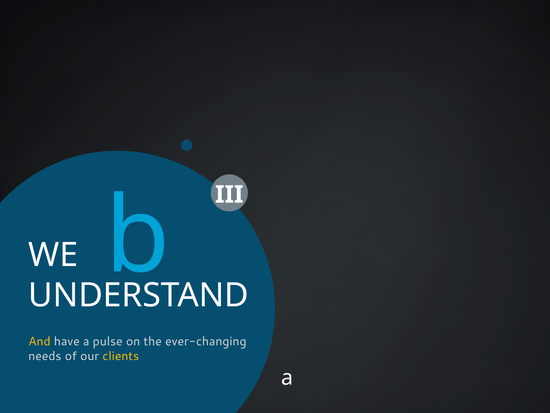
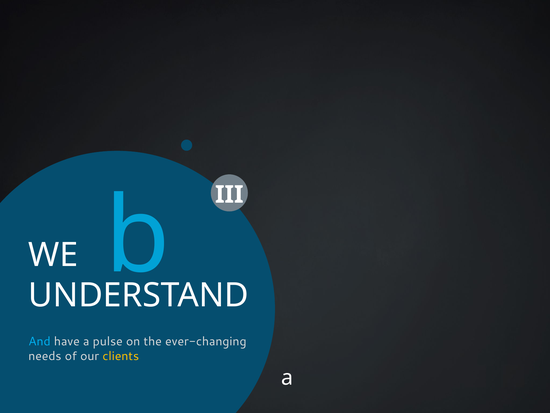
And colour: yellow -> light blue
